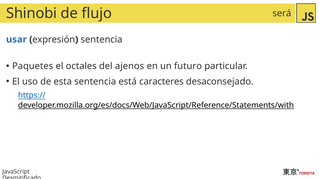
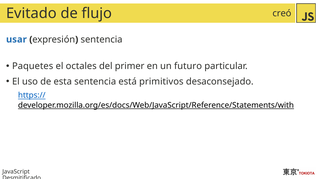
Shinobi: Shinobi -> Evitado
será: será -> creó
ajenos: ajenos -> primer
caracteres: caracteres -> primitivos
